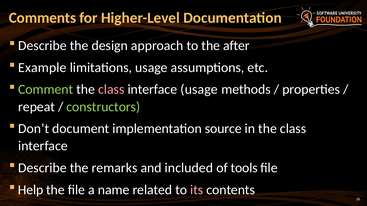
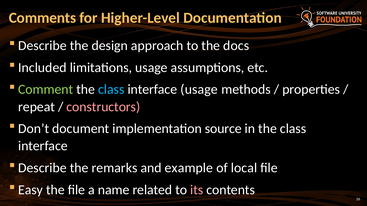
after: after -> docs
Example: Example -> Included
class at (111, 90) colour: pink -> light blue
constructors colour: light green -> pink
included: included -> example
tools: tools -> local
Help: Help -> Easy
